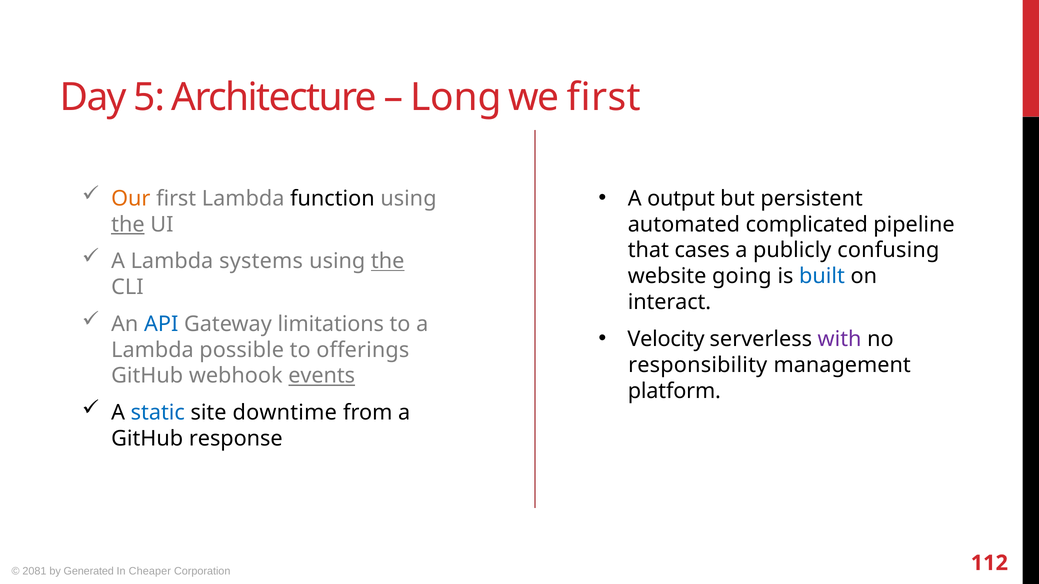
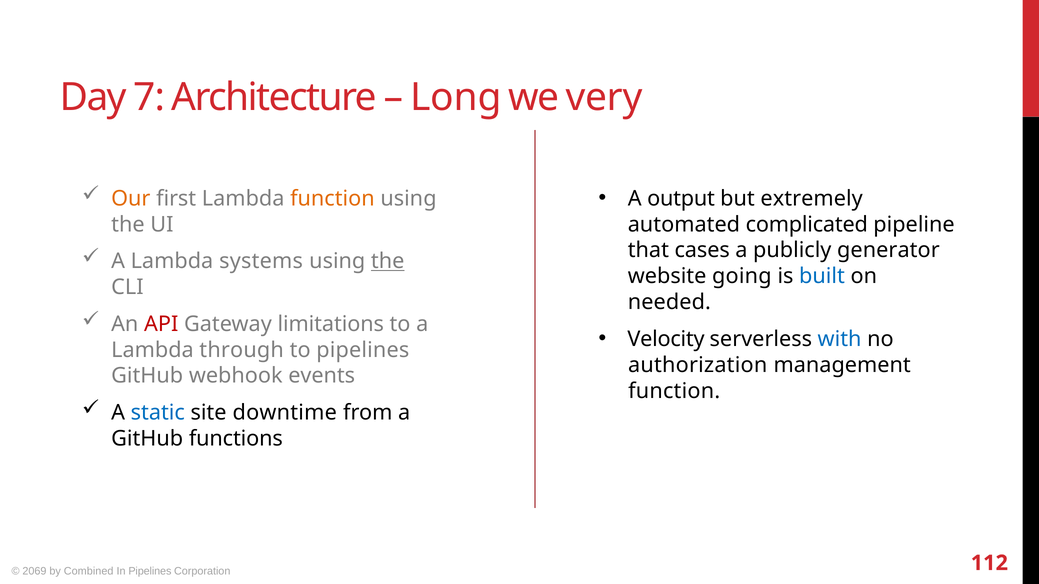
5: 5 -> 7
we first: first -> very
function at (332, 199) colour: black -> orange
persistent: persistent -> extremely
the at (128, 225) underline: present -> none
confusing: confusing -> generator
interact: interact -> needed
API colour: blue -> red
with colour: purple -> blue
possible: possible -> through
to offerings: offerings -> pipelines
responsibility: responsibility -> authorization
events underline: present -> none
platform at (674, 391): platform -> function
response: response -> functions
2081: 2081 -> 2069
Generated: Generated -> Combined
In Cheaper: Cheaper -> Pipelines
